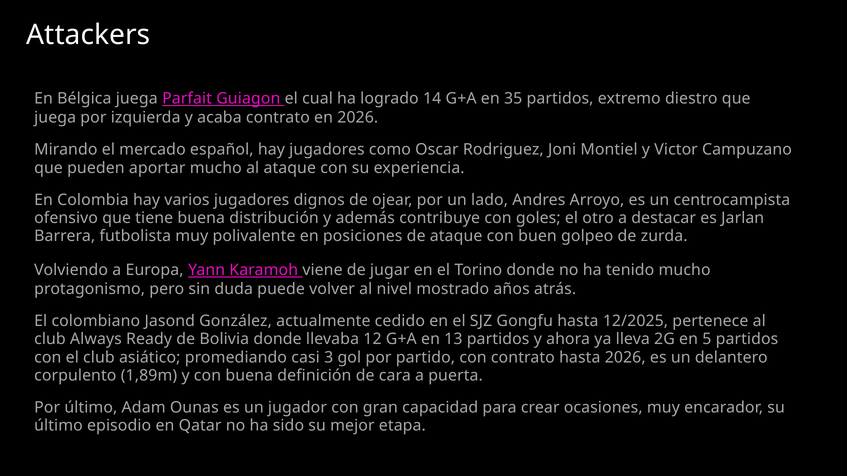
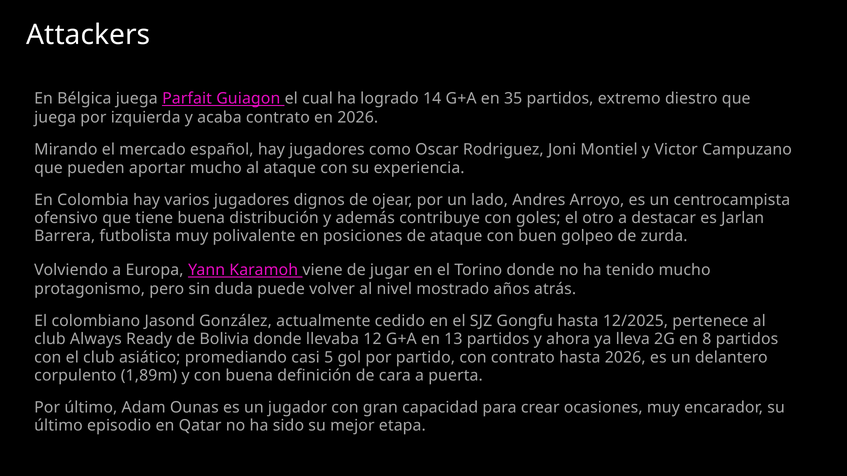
5: 5 -> 8
3: 3 -> 5
